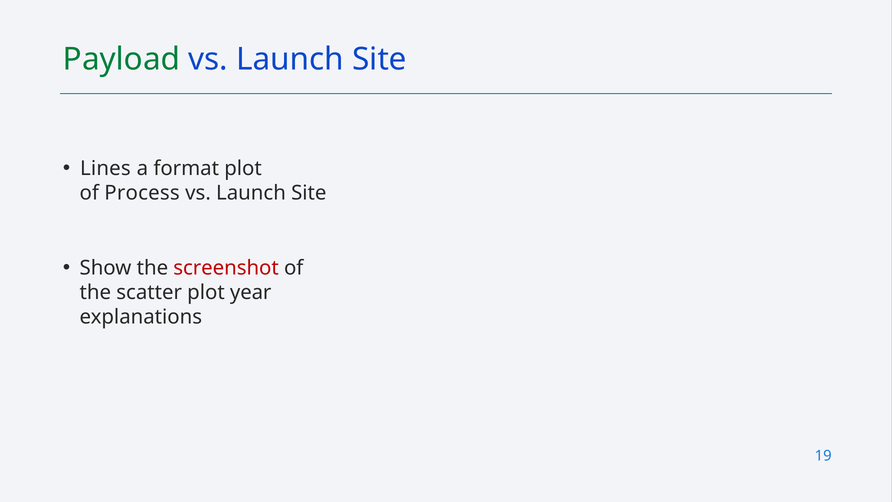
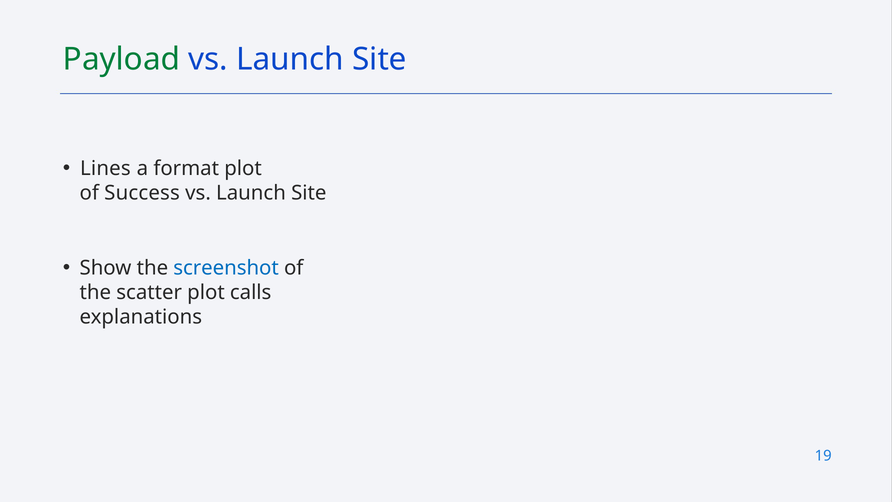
Process: Process -> Success
screenshot colour: red -> blue
year: year -> calls
